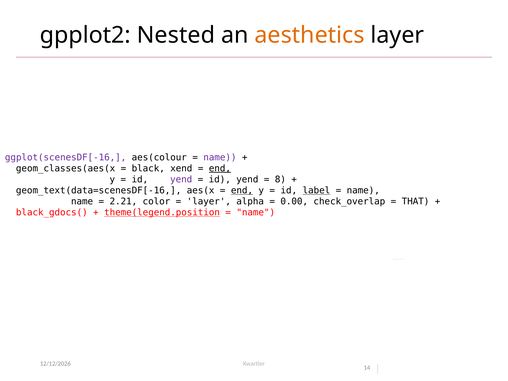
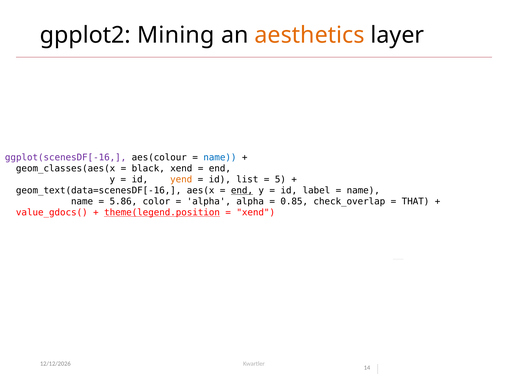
Nested: Nested -> Mining
name at (220, 157) colour: purple -> blue
end at (220, 168) underline: present -> none
yend at (181, 180) colour: purple -> orange
yend at (247, 180): yend -> list
8: 8 -> 5
label underline: present -> none
2.21: 2.21 -> 5.86
layer at (209, 202): layer -> alpha
0.00: 0.00 -> 0.85
black_gdocs(: black_gdocs( -> value_gdocs(
name at (256, 213): name -> xend
